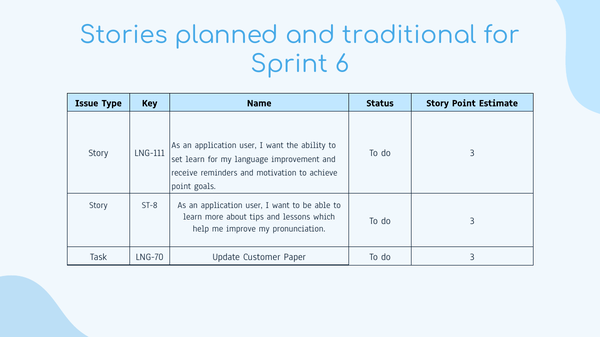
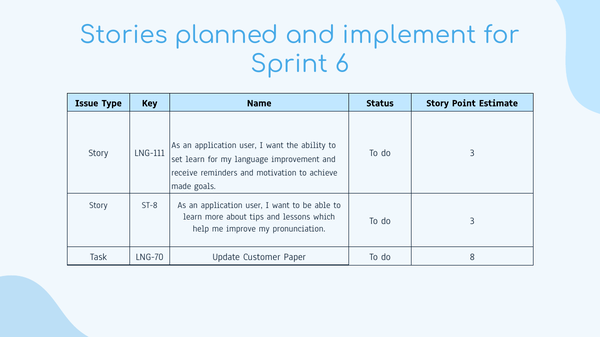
traditional: traditional -> implement
point at (181, 186): point -> made
Paper To do 3: 3 -> 8
